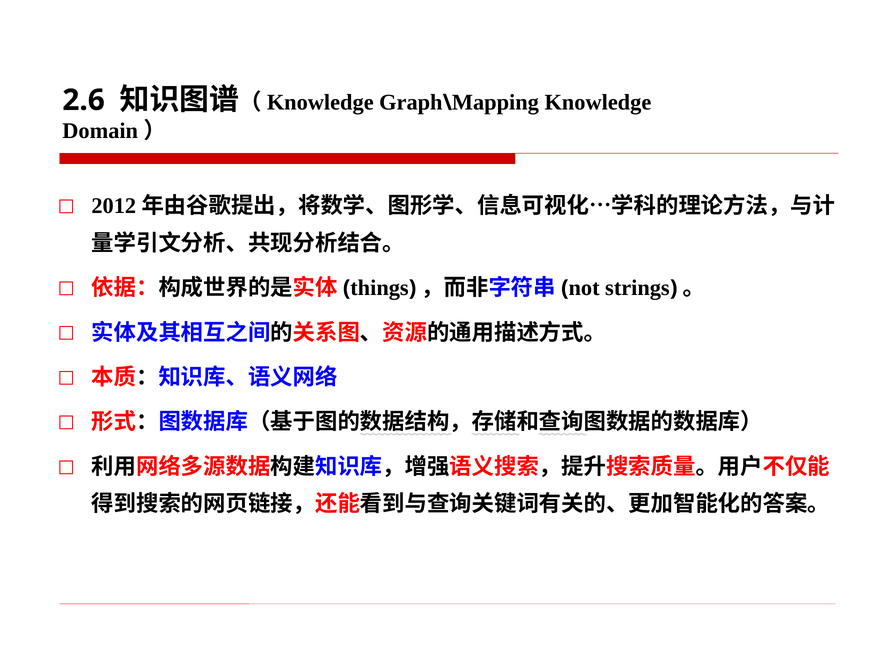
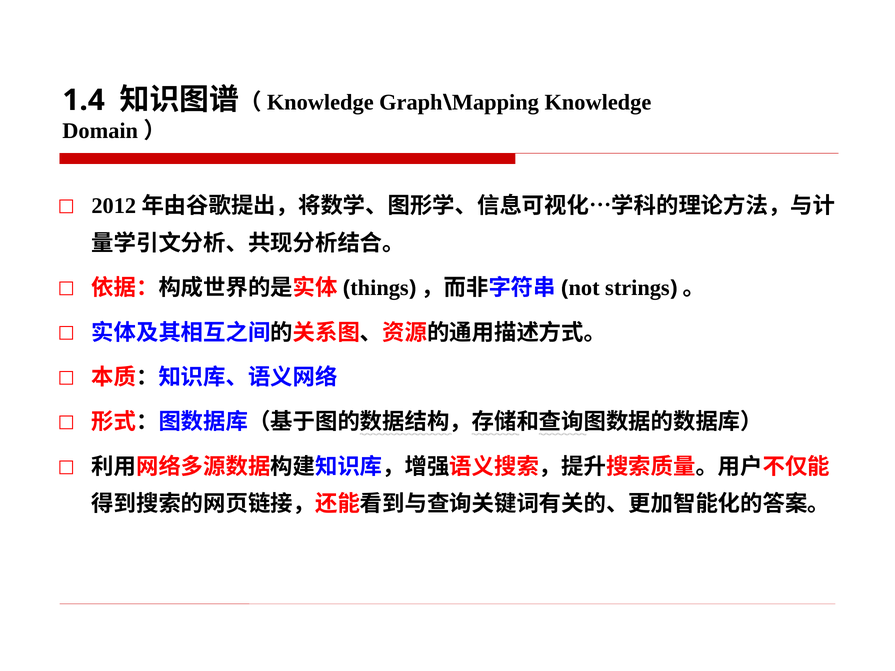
2.6: 2.6 -> 1.4
